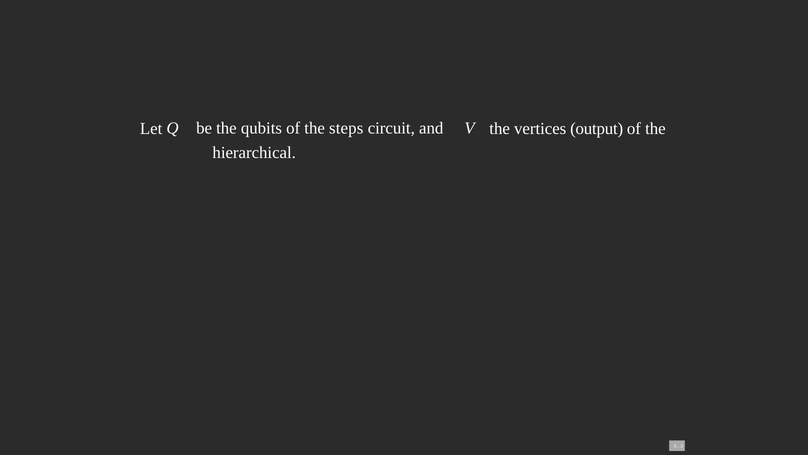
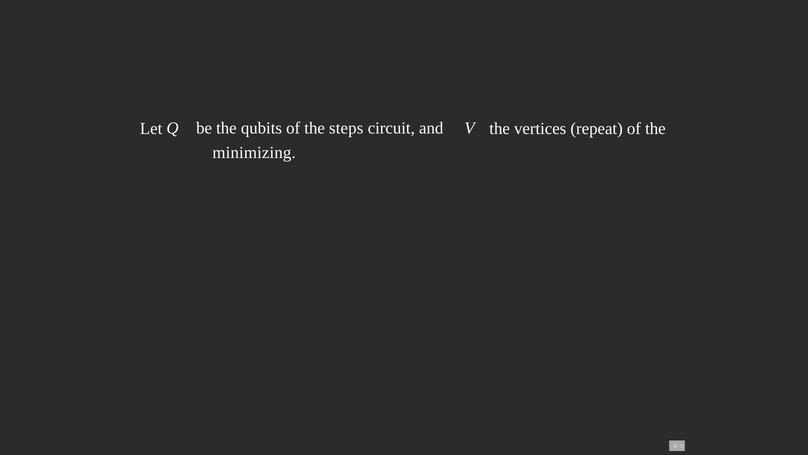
output: output -> repeat
hierarchical: hierarchical -> minimizing
